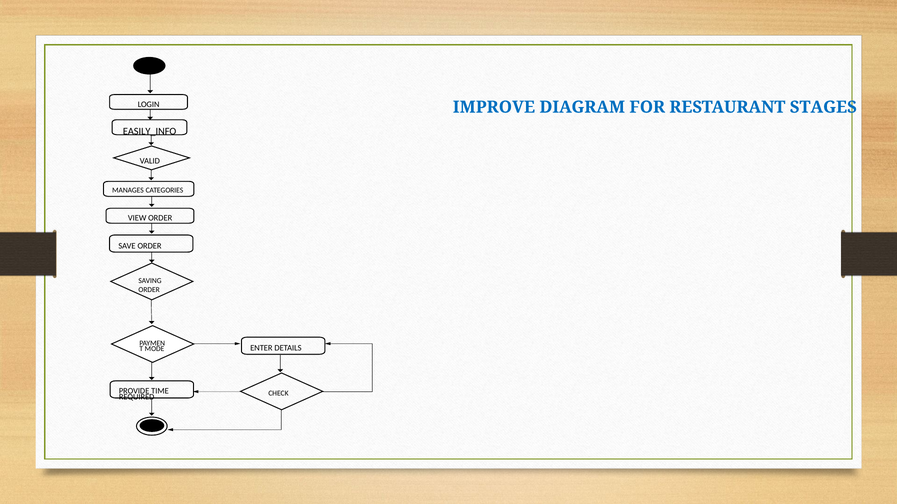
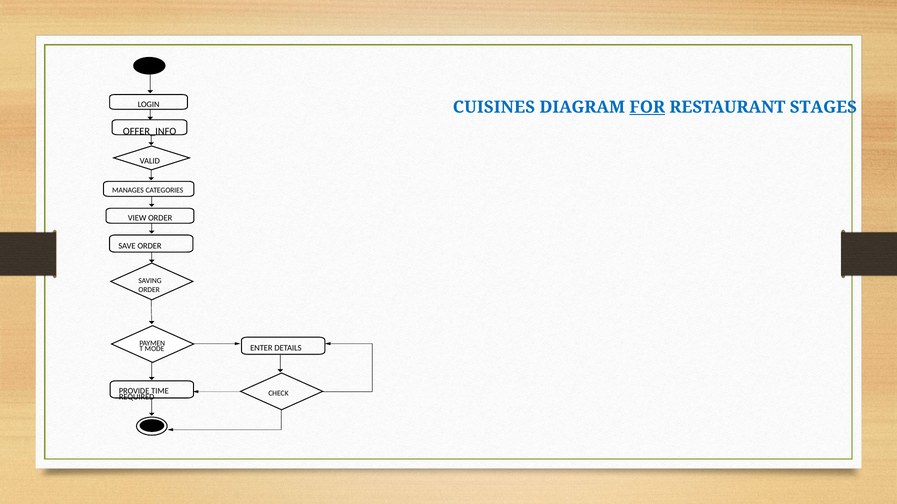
IMPROVE: IMPROVE -> CUISINES
FOR underline: none -> present
EASILY_INFO: EASILY_INFO -> OFFER_INFO
